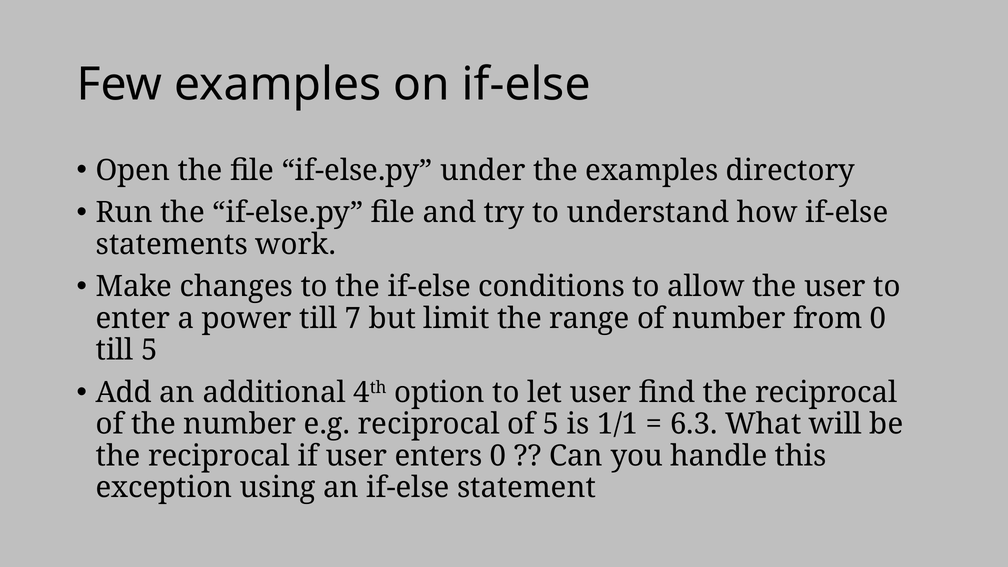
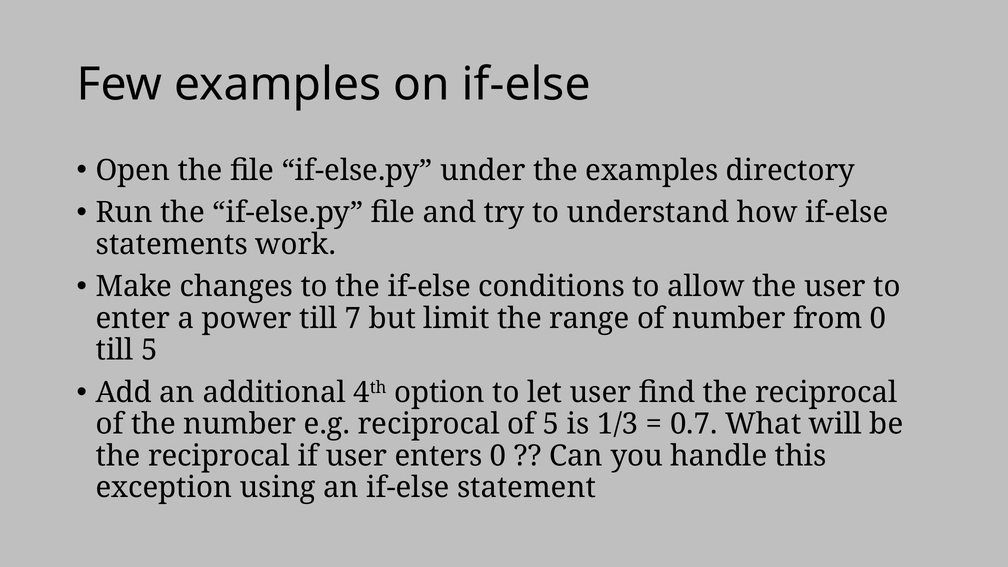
1/1: 1/1 -> 1/3
6.3: 6.3 -> 0.7
